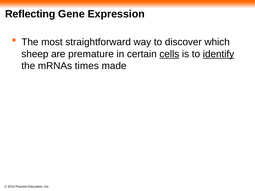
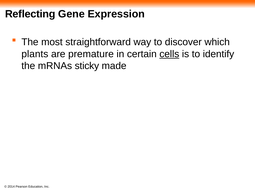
sheep: sheep -> plants
identify underline: present -> none
times: times -> sticky
